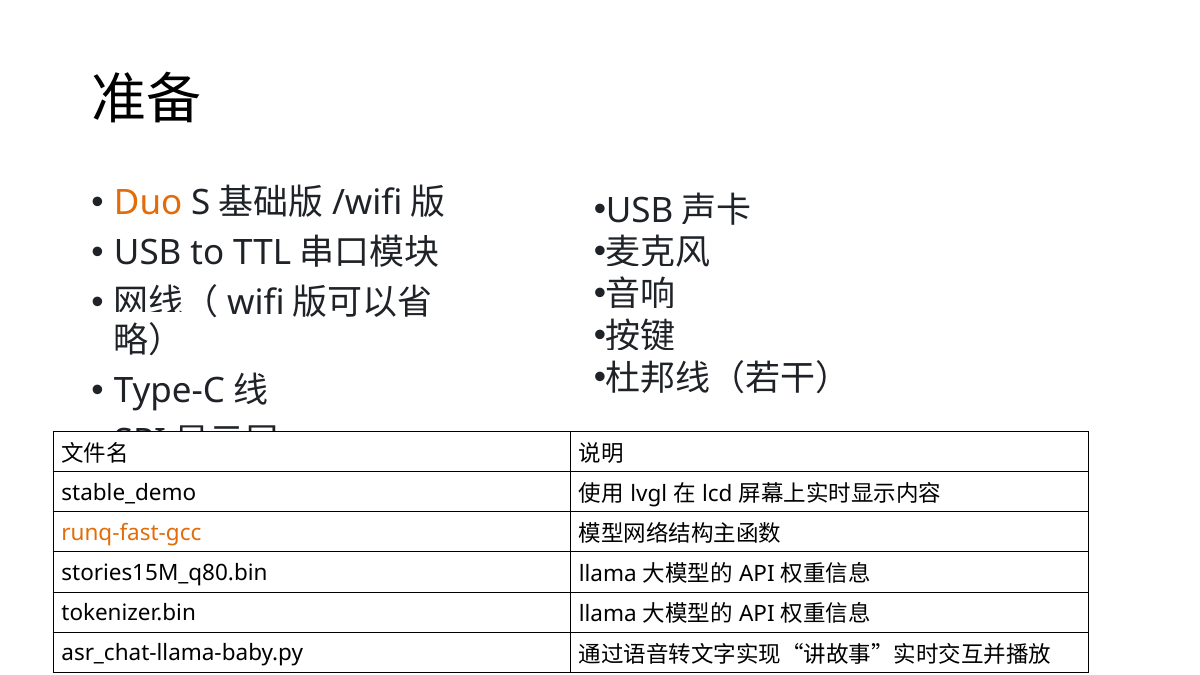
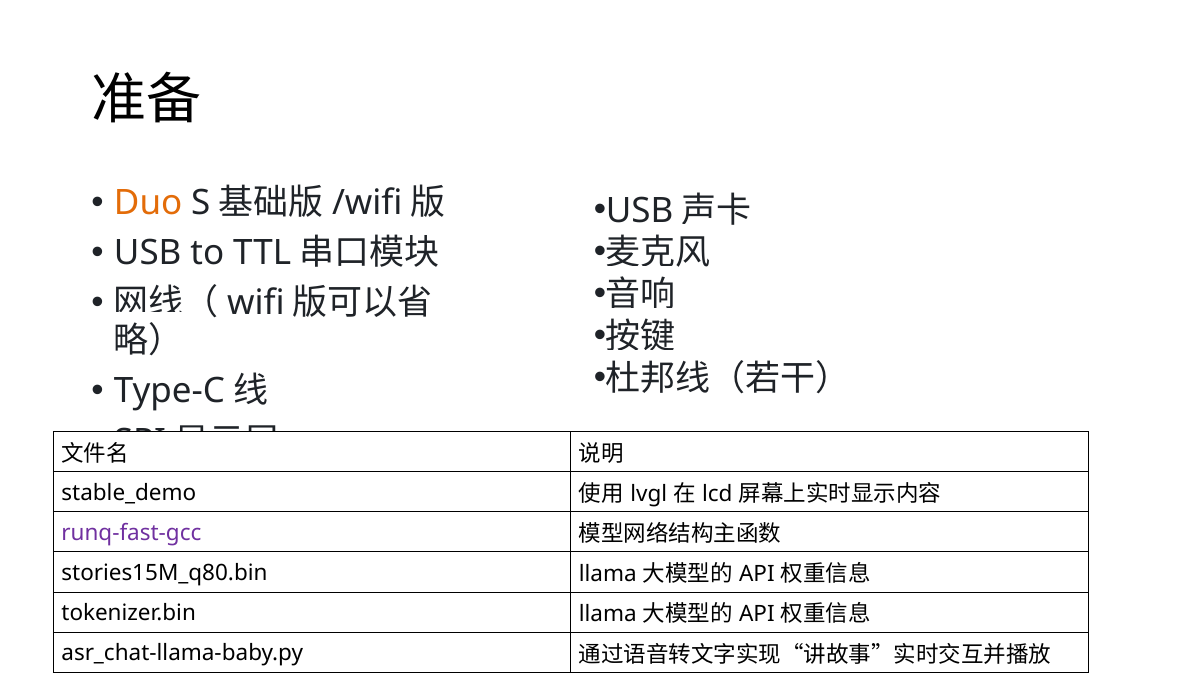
runq-fast-gcc colour: orange -> purple
